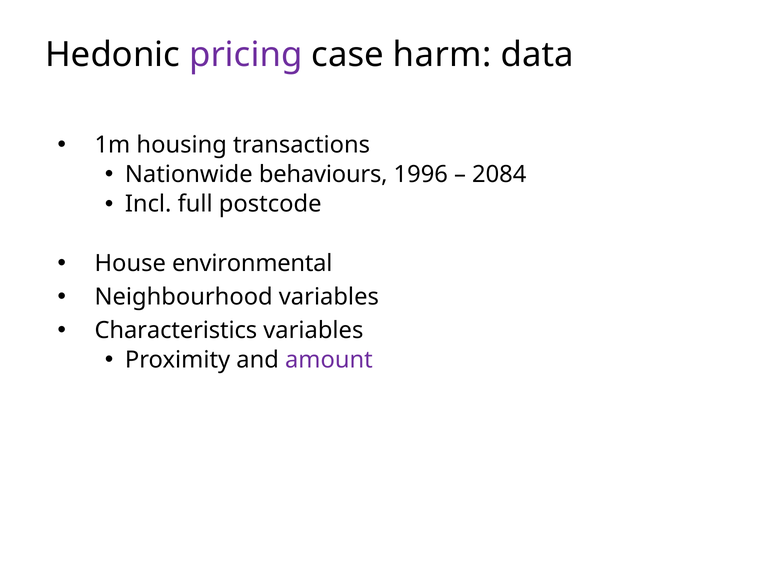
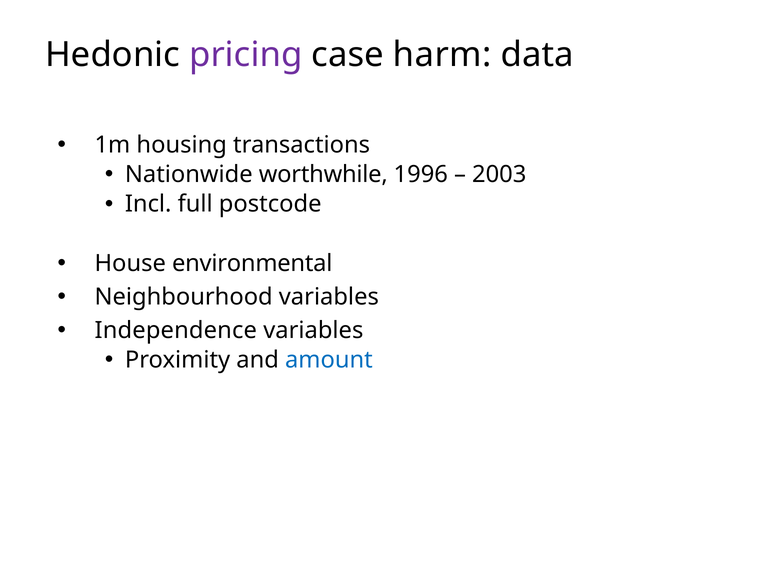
behaviours: behaviours -> worthwhile
2084: 2084 -> 2003
Characteristics: Characteristics -> Independence
amount colour: purple -> blue
